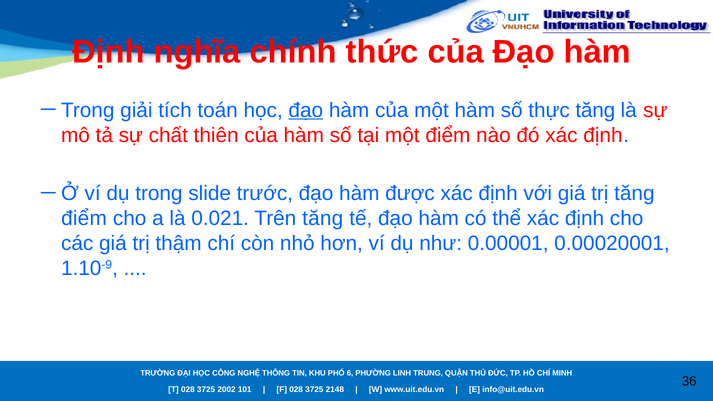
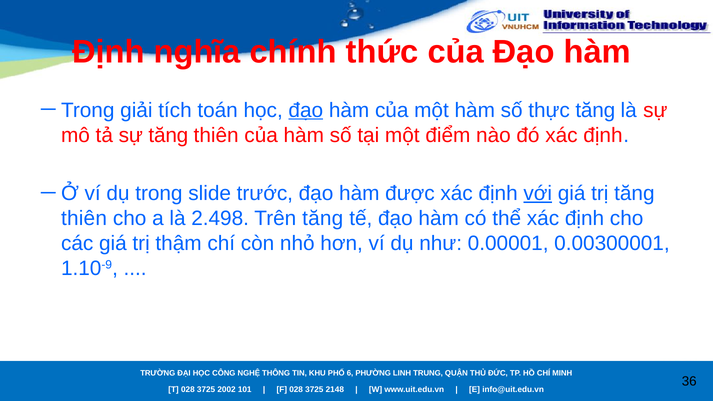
sự chất: chất -> tăng
với underline: none -> present
điểm at (84, 218): điểm -> thiên
0.021: 0.021 -> 2.498
0.00020001: 0.00020001 -> 0.00300001
